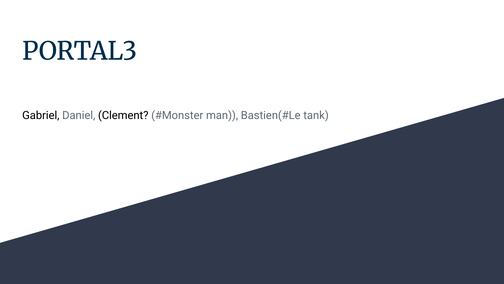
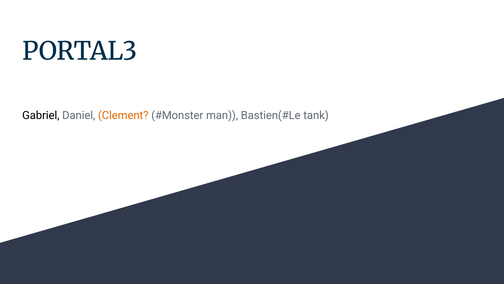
Clement colour: black -> orange
